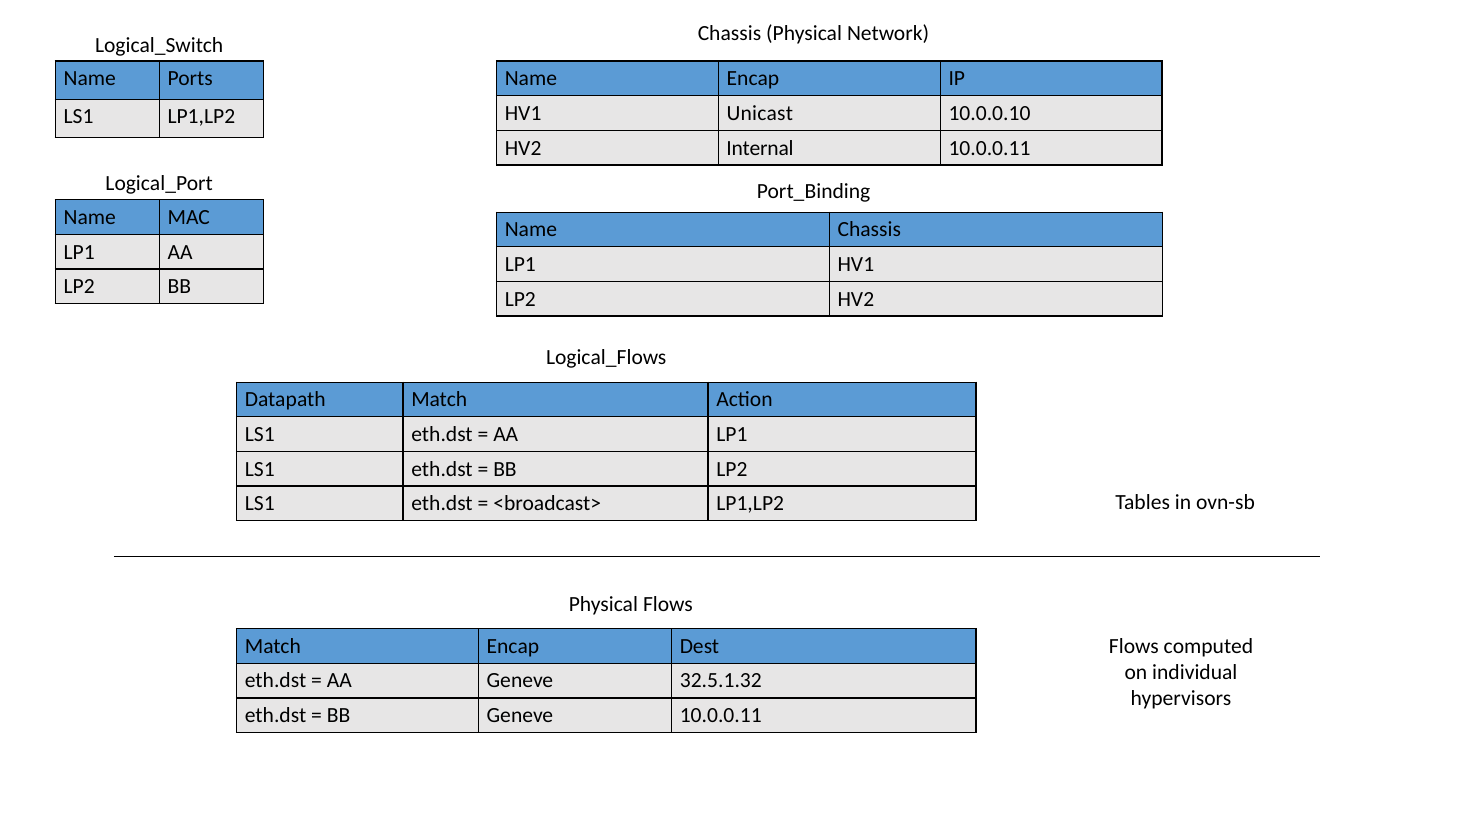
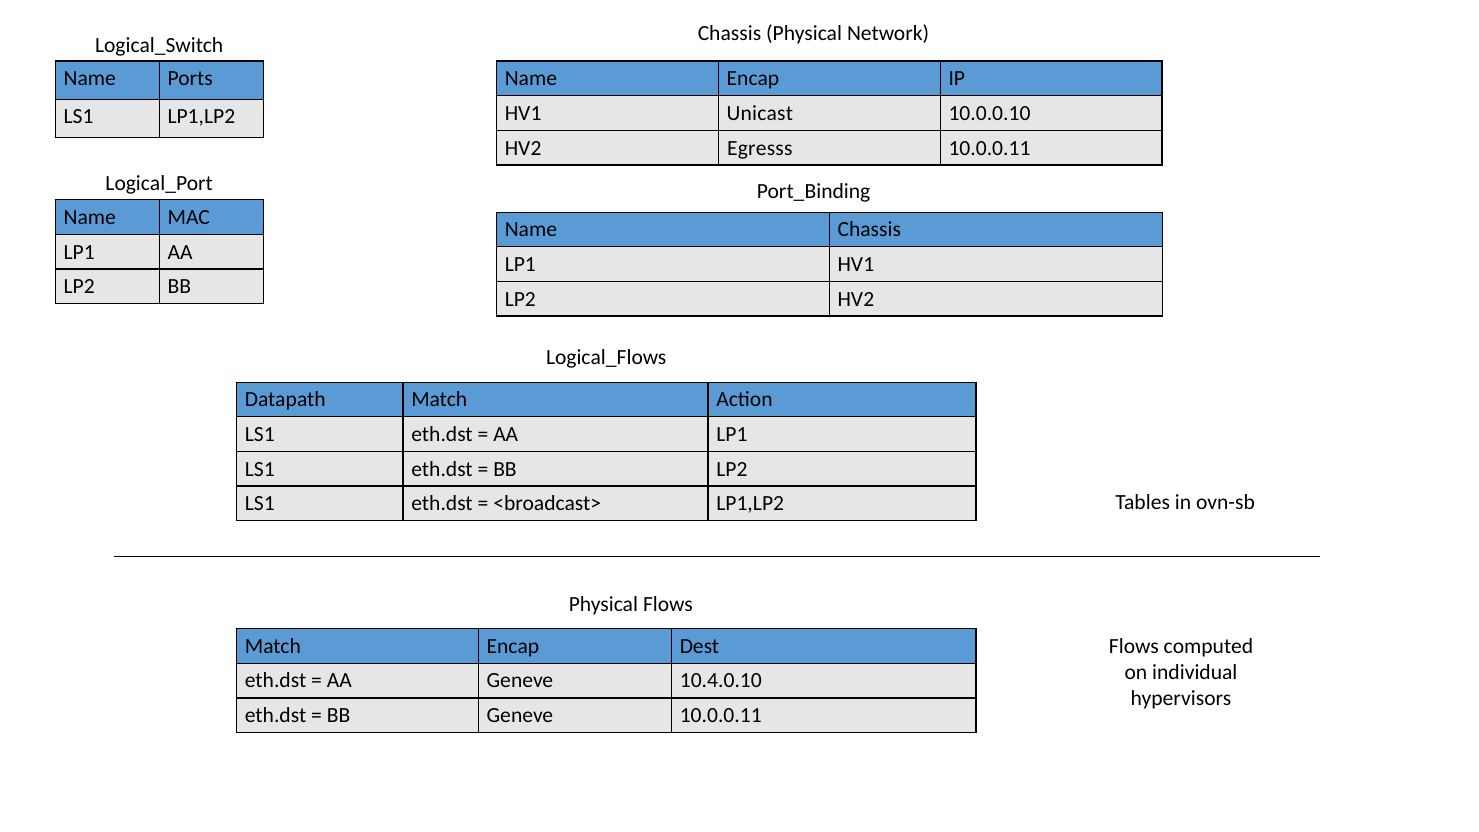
Internal: Internal -> Egresss
32.5.1.32: 32.5.1.32 -> 10.4.0.10
